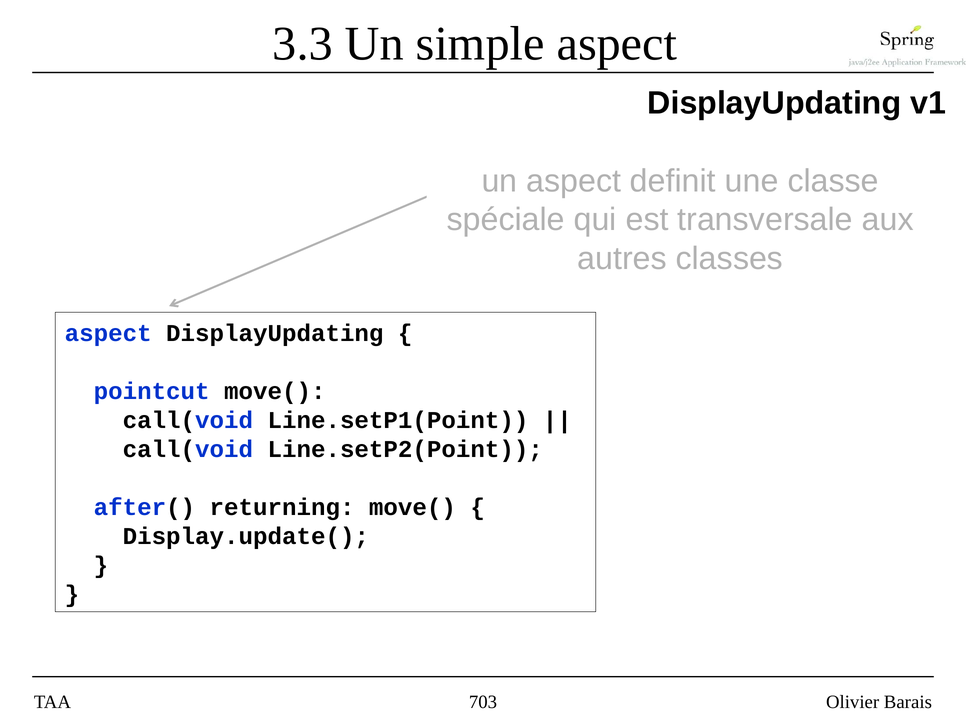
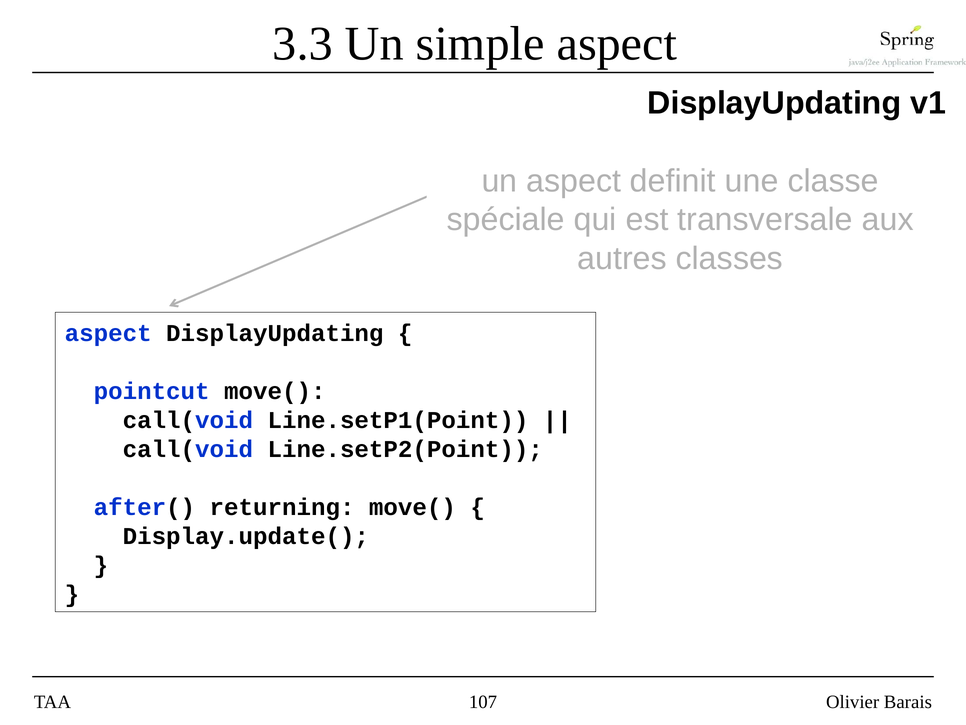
703: 703 -> 107
